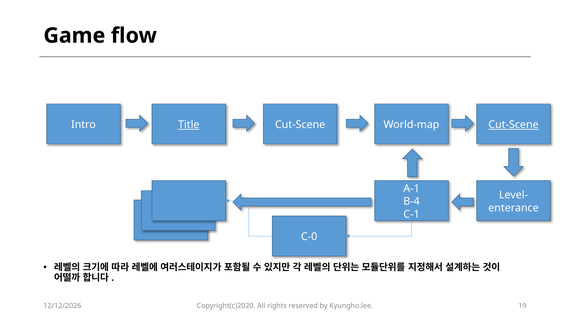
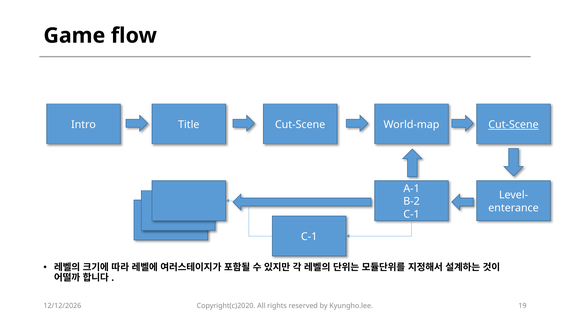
Title underline: present -> none
B-4: B-4 -> B-2
C-0 at (309, 237): C-0 -> C-1
